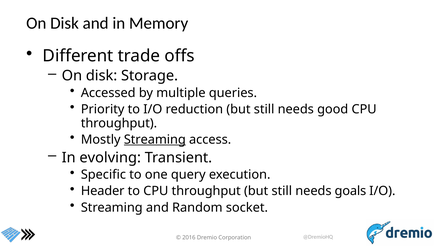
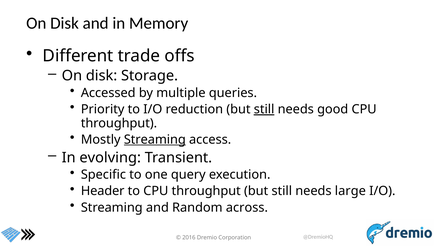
still at (264, 109) underline: none -> present
goals: goals -> large
socket: socket -> across
